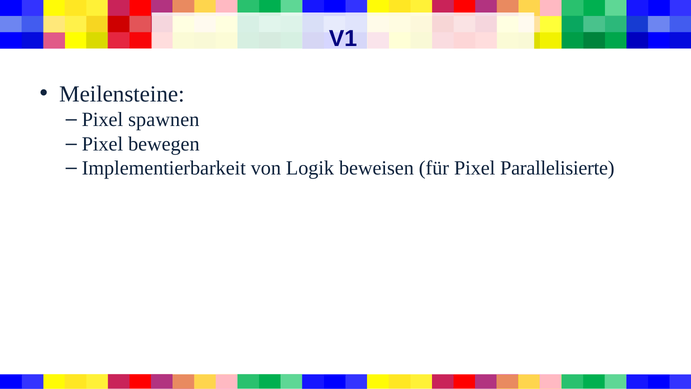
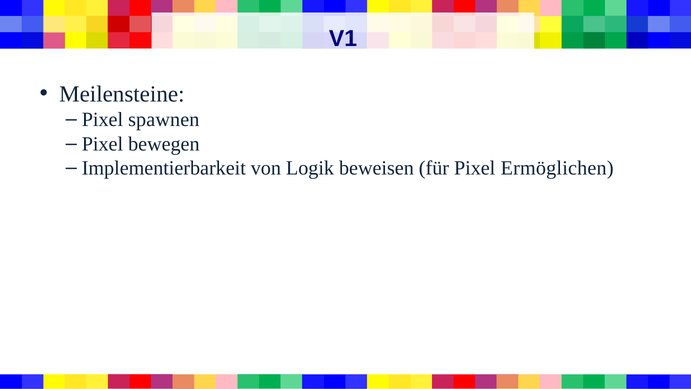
Parallelisierte: Parallelisierte -> Ermöglichen
